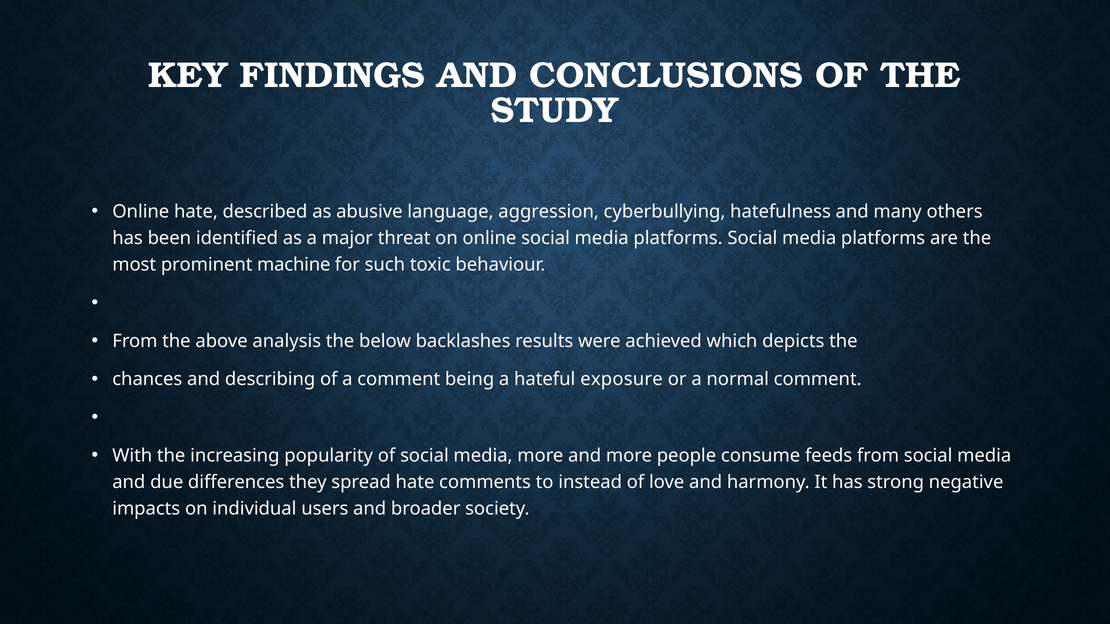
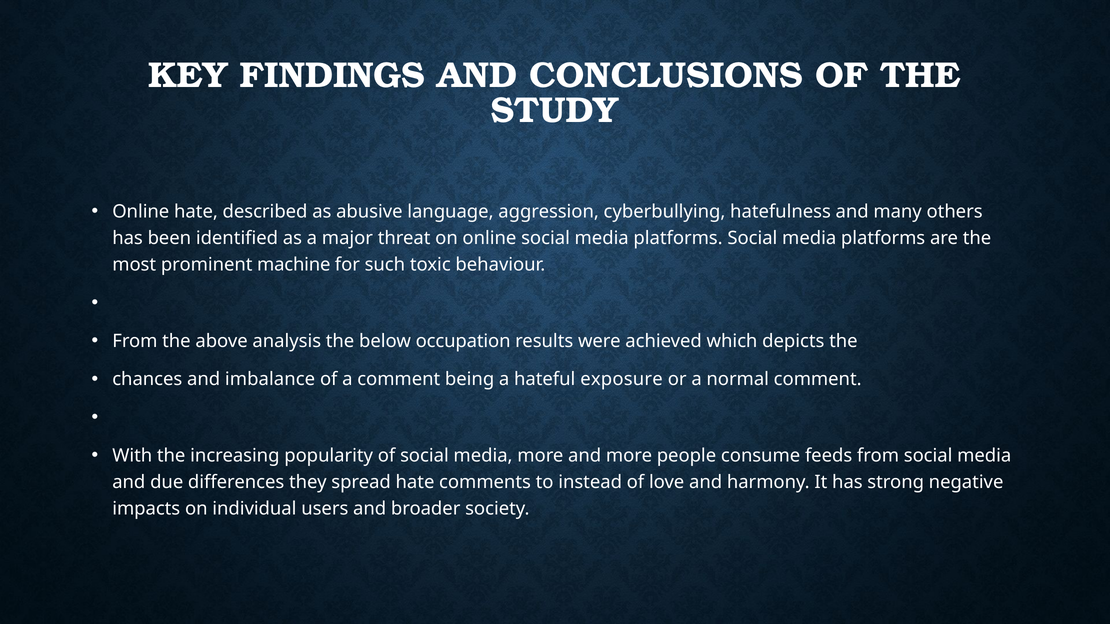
backlashes: backlashes -> occupation
describing: describing -> imbalance
